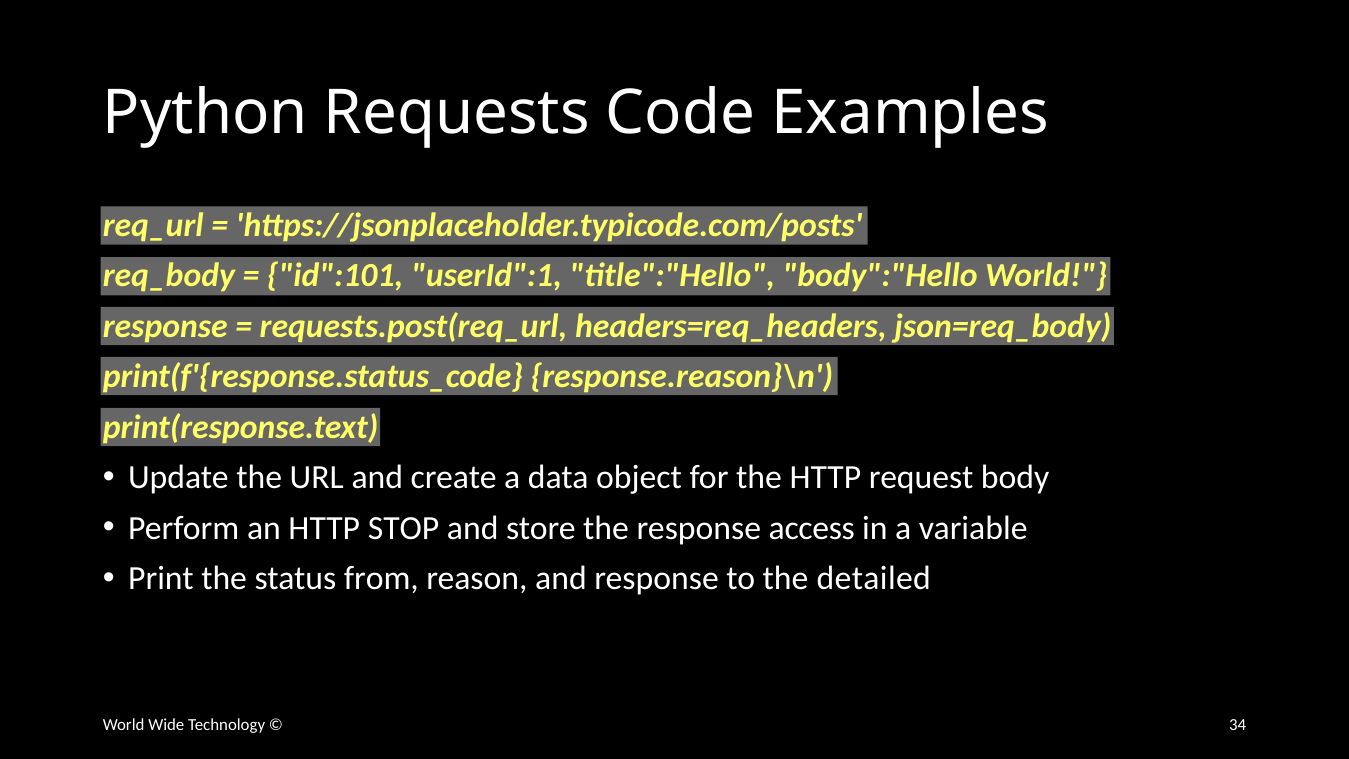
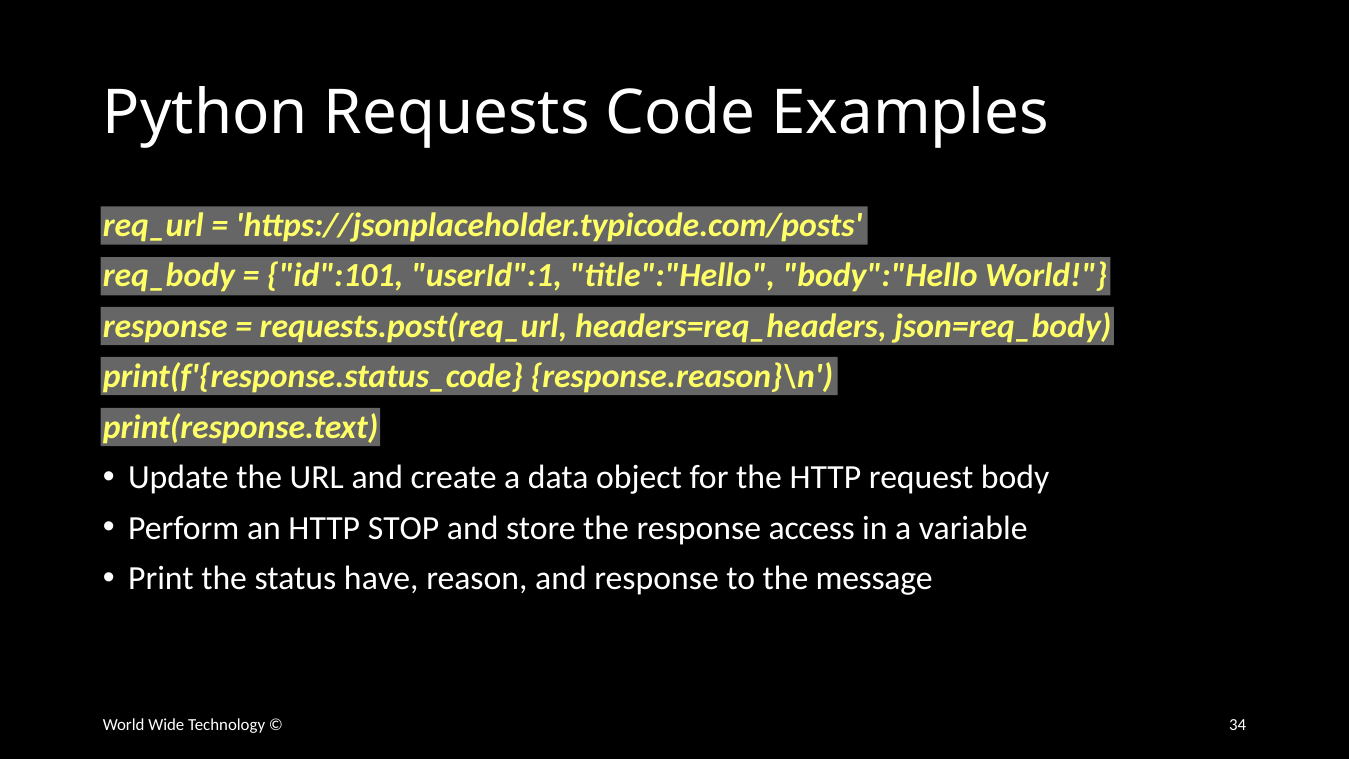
from: from -> have
detailed: detailed -> message
